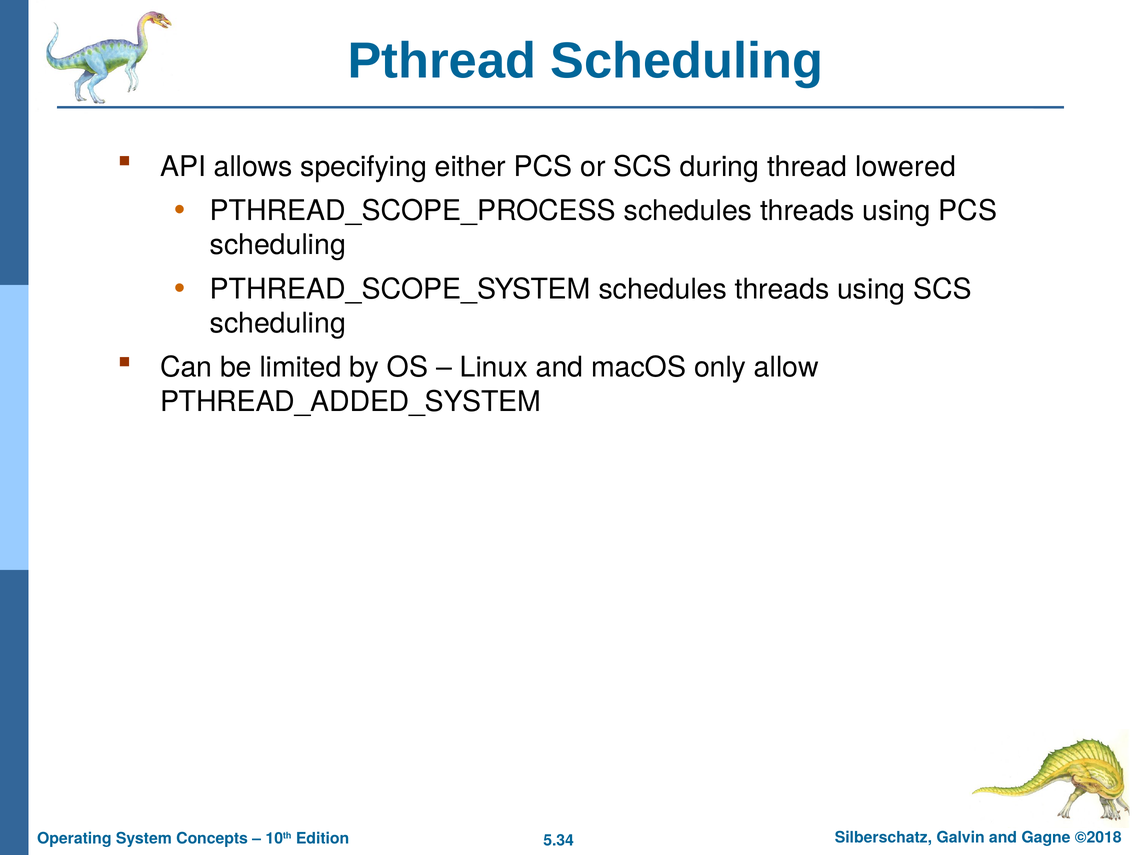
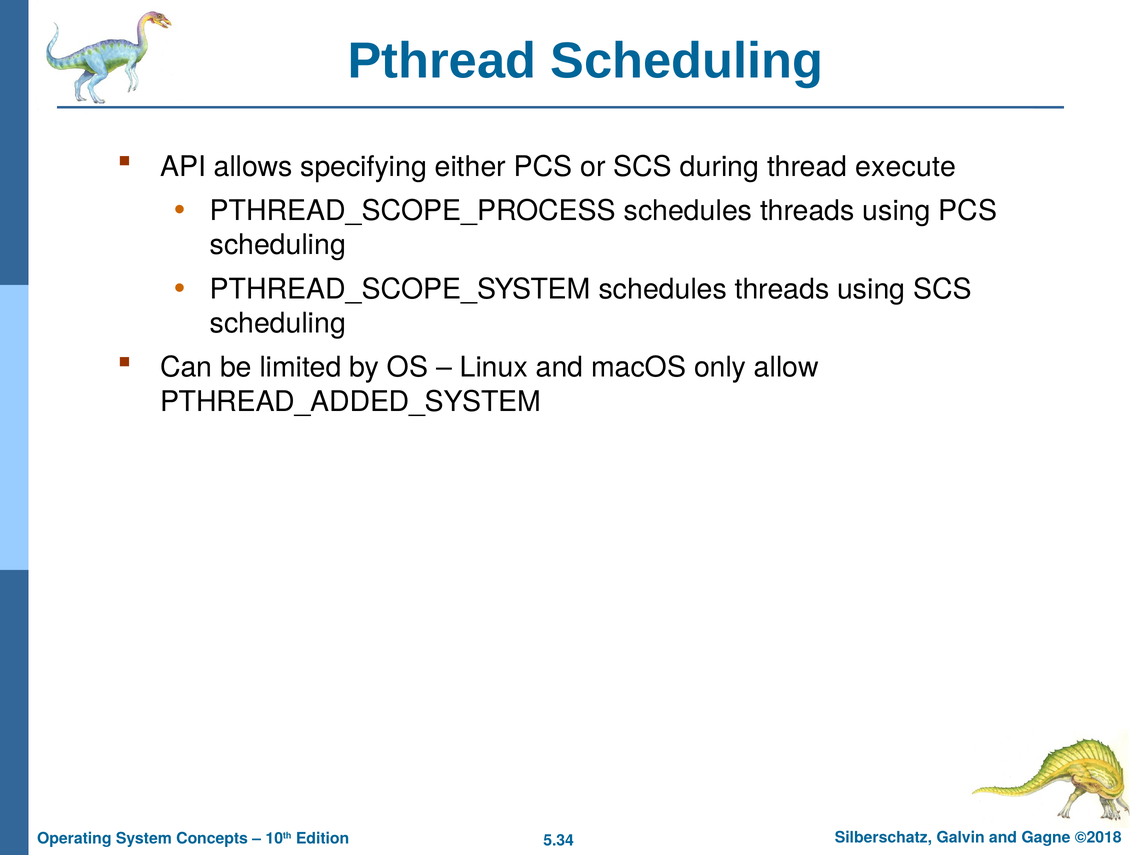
lowered: lowered -> execute
